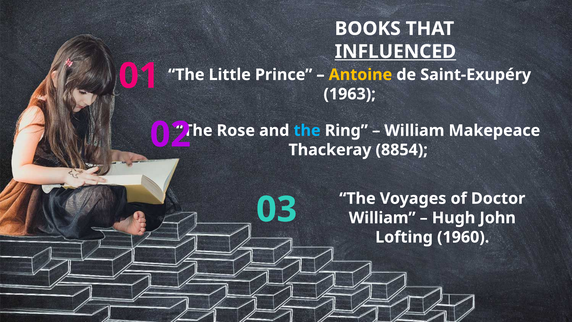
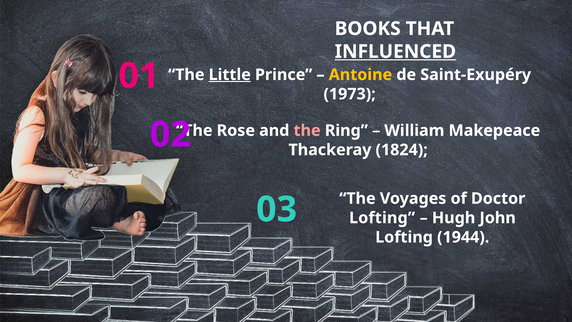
Little underline: none -> present
1963: 1963 -> 1973
the at (307, 130) colour: light blue -> pink
8854: 8854 -> 1824
William at (382, 218): William -> Lofting
1960: 1960 -> 1944
